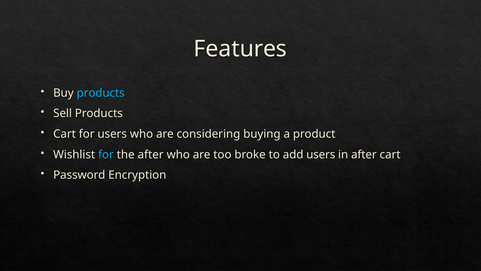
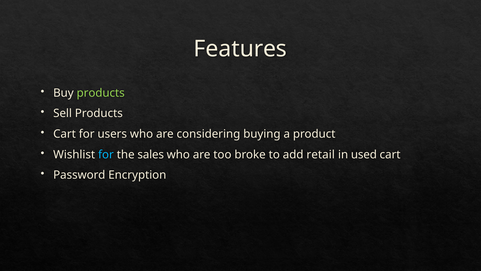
products at (101, 93) colour: light blue -> light green
the after: after -> sales
add users: users -> retail
in after: after -> used
